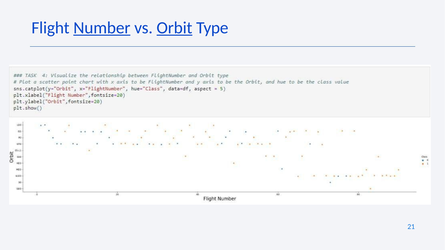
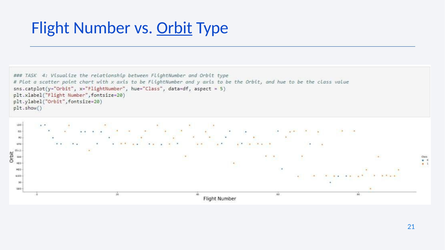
Number underline: present -> none
